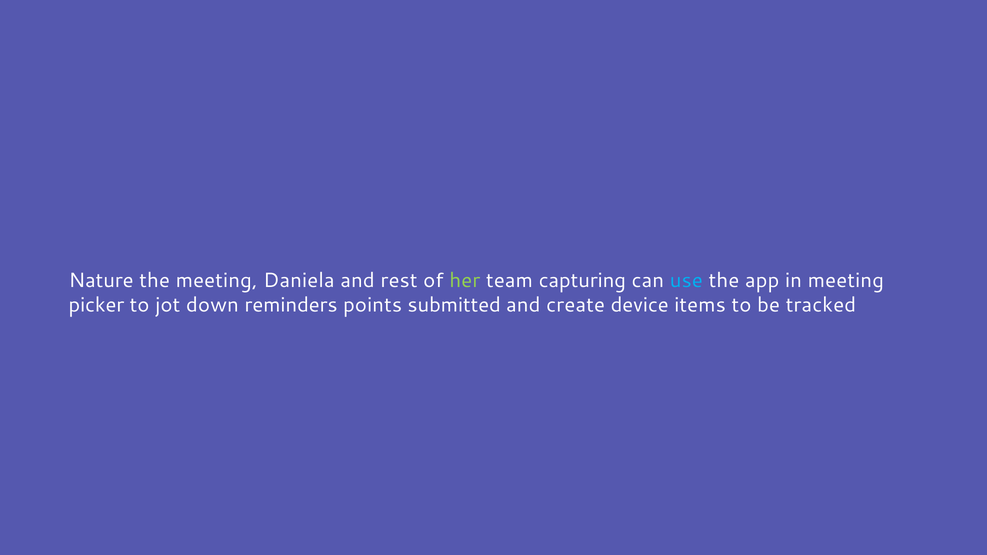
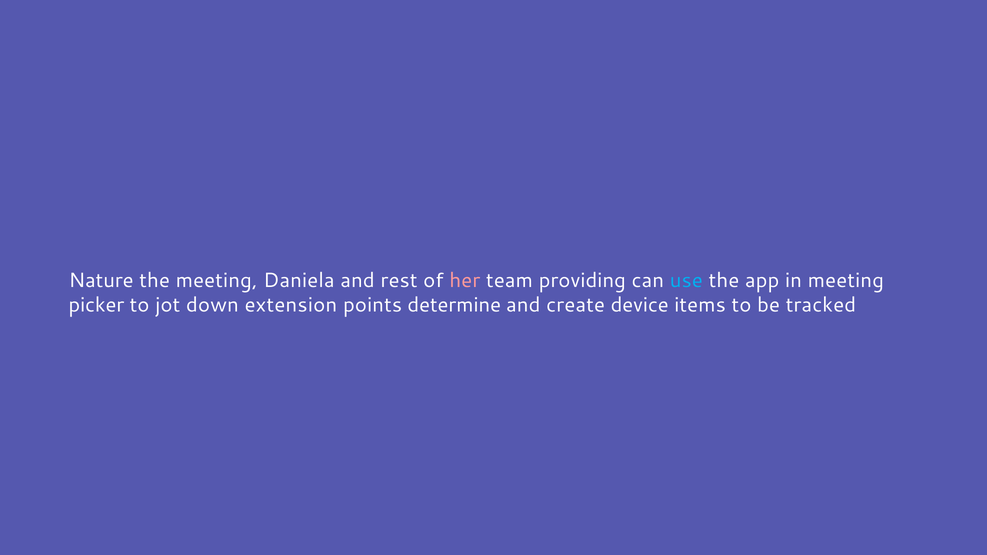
her colour: light green -> pink
capturing: capturing -> providing
reminders: reminders -> extension
submitted: submitted -> determine
